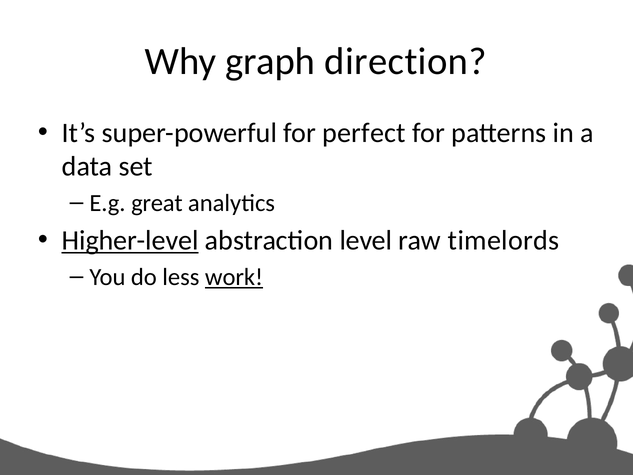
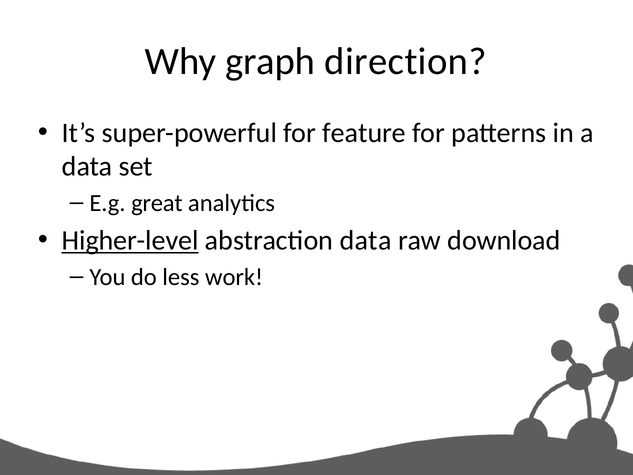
perfect: perfect -> feature
abstraction level: level -> data
timelords: timelords -> download
work underline: present -> none
